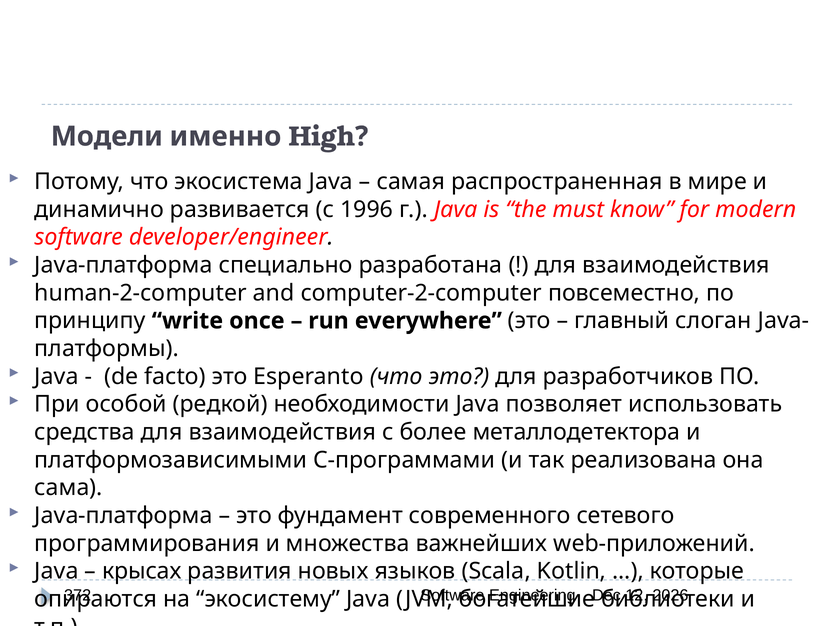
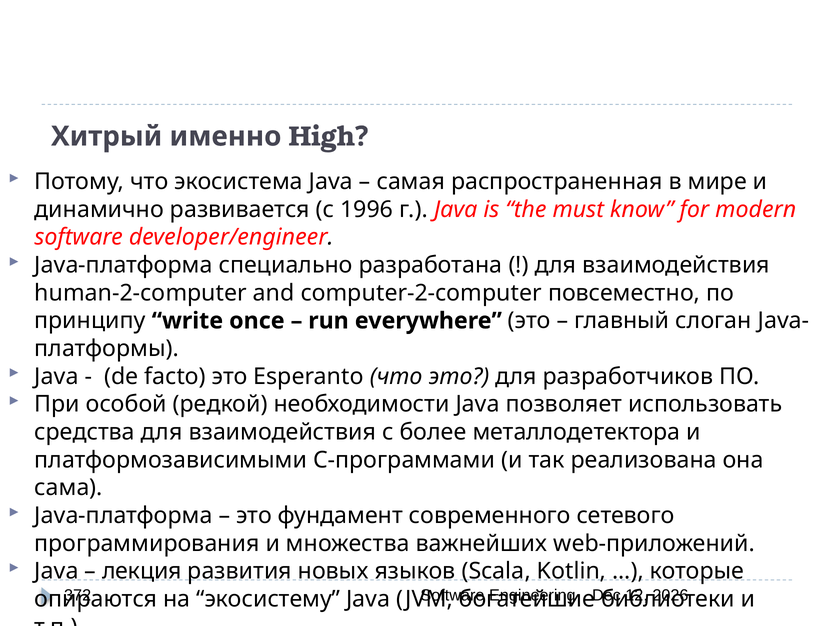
Модели: Модели -> Хитрый
крысах: крысах -> лекция
